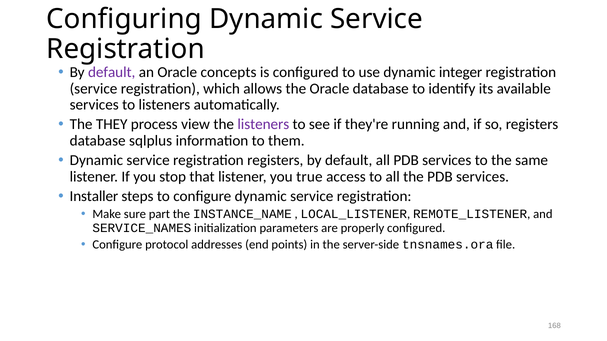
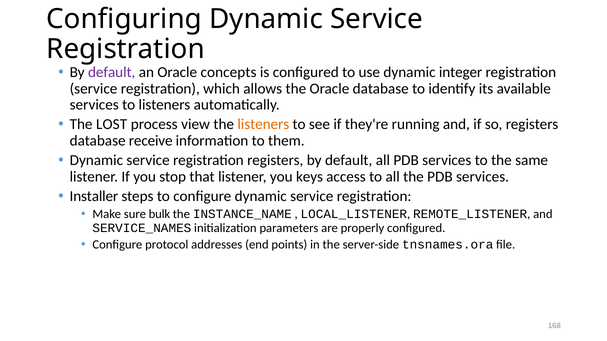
THEY: THEY -> LOST
listeners at (263, 125) colour: purple -> orange
sqlplus: sqlplus -> receive
true: true -> keys
part: part -> bulk
